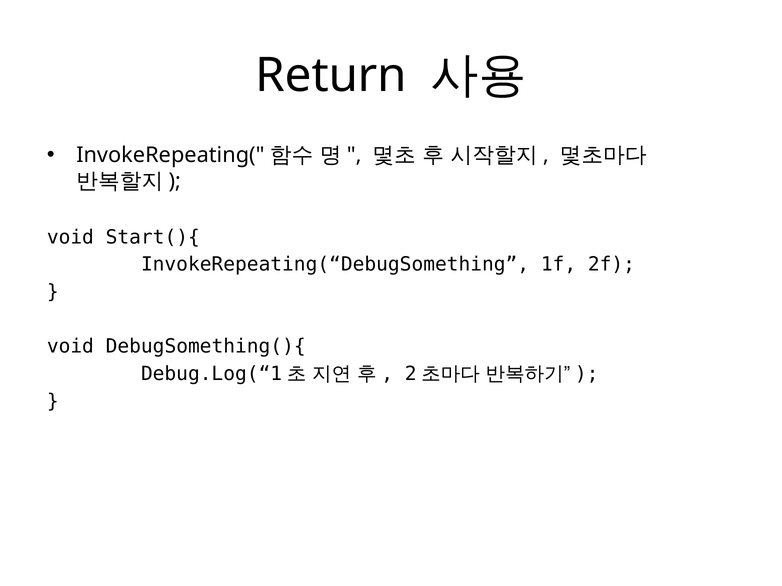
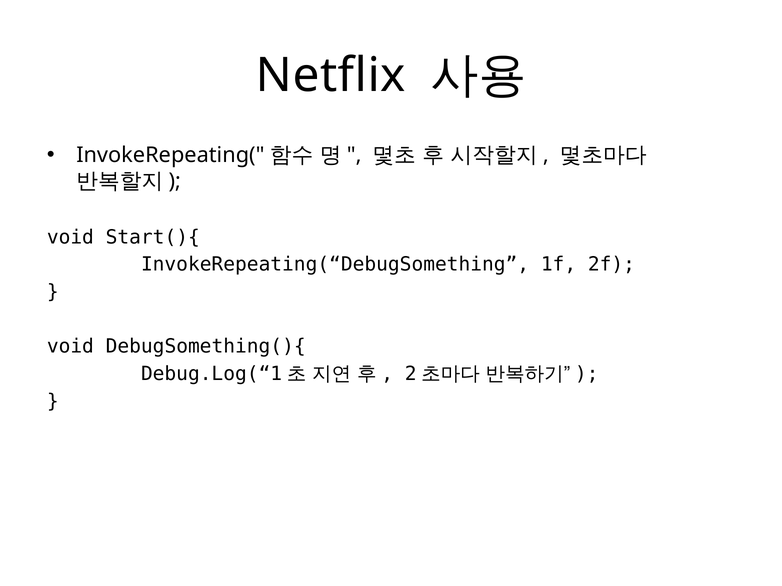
Return: Return -> Netflix
